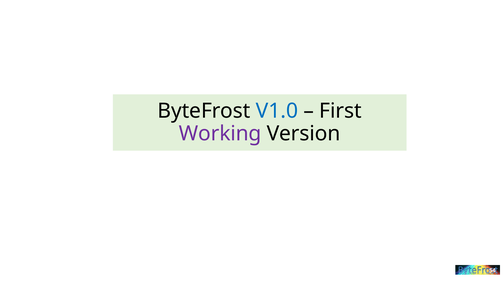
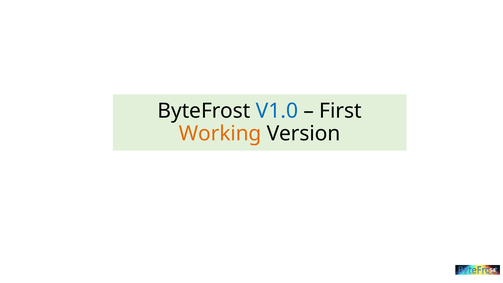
Working colour: purple -> orange
